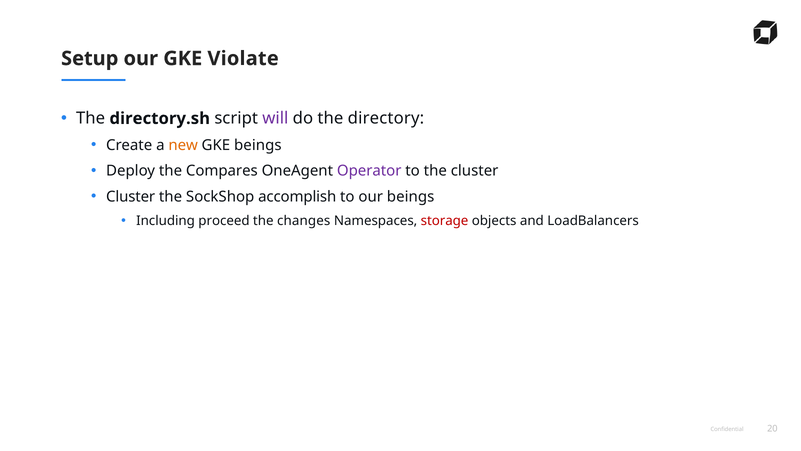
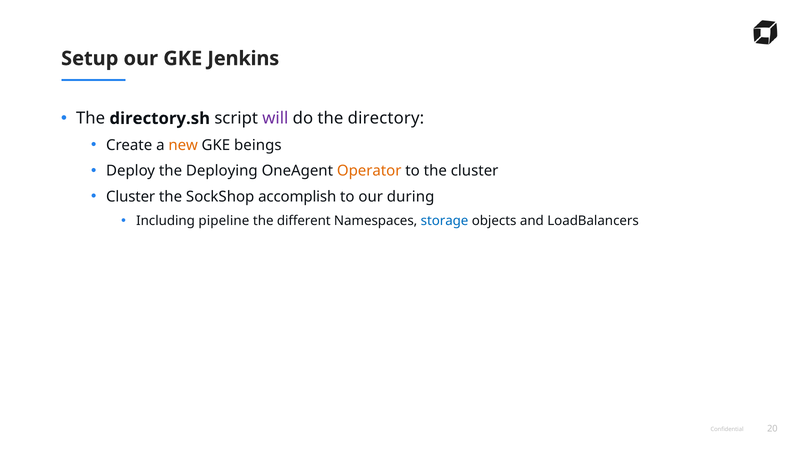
Violate: Violate -> Jenkins
Compares: Compares -> Deploying
Operator colour: purple -> orange
our beings: beings -> during
proceed: proceed -> pipeline
changes: changes -> different
storage colour: red -> blue
